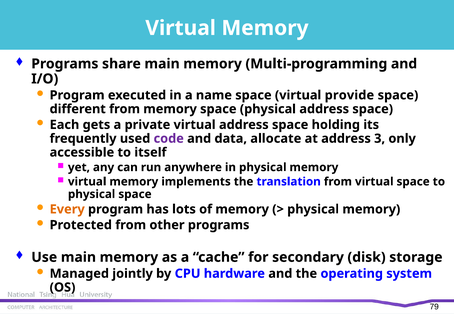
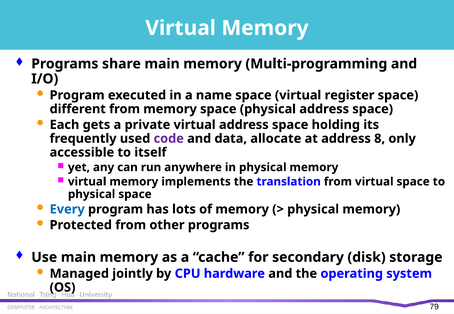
provide: provide -> register
3: 3 -> 8
Every colour: orange -> blue
